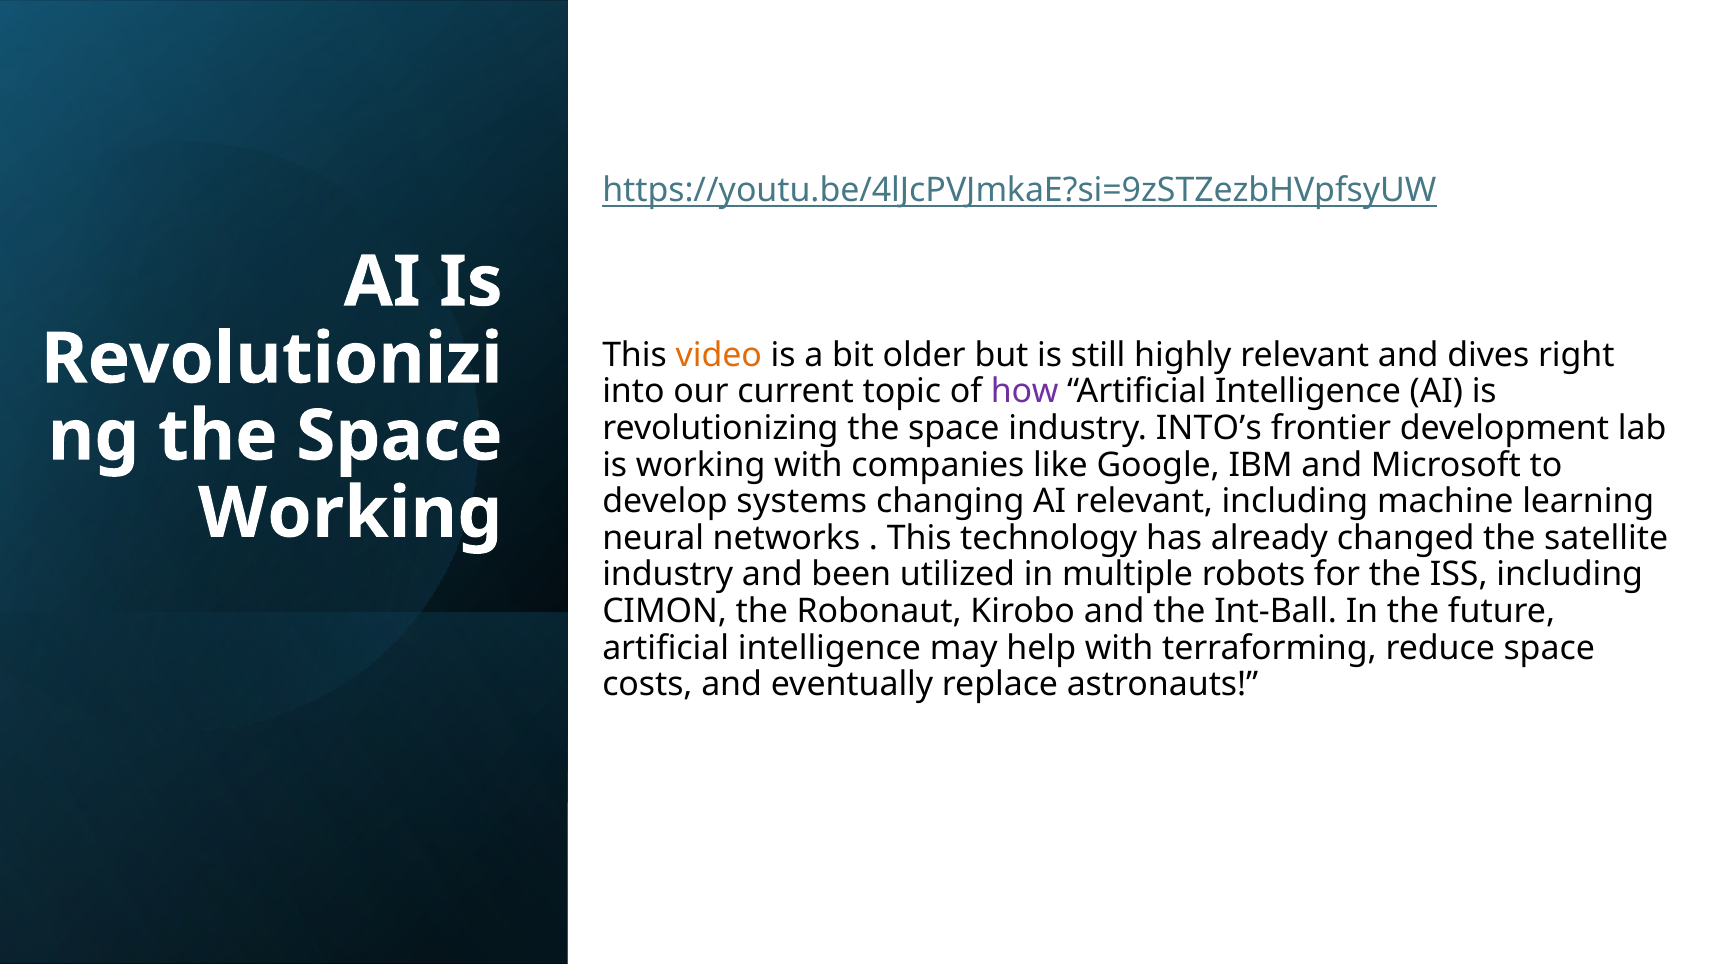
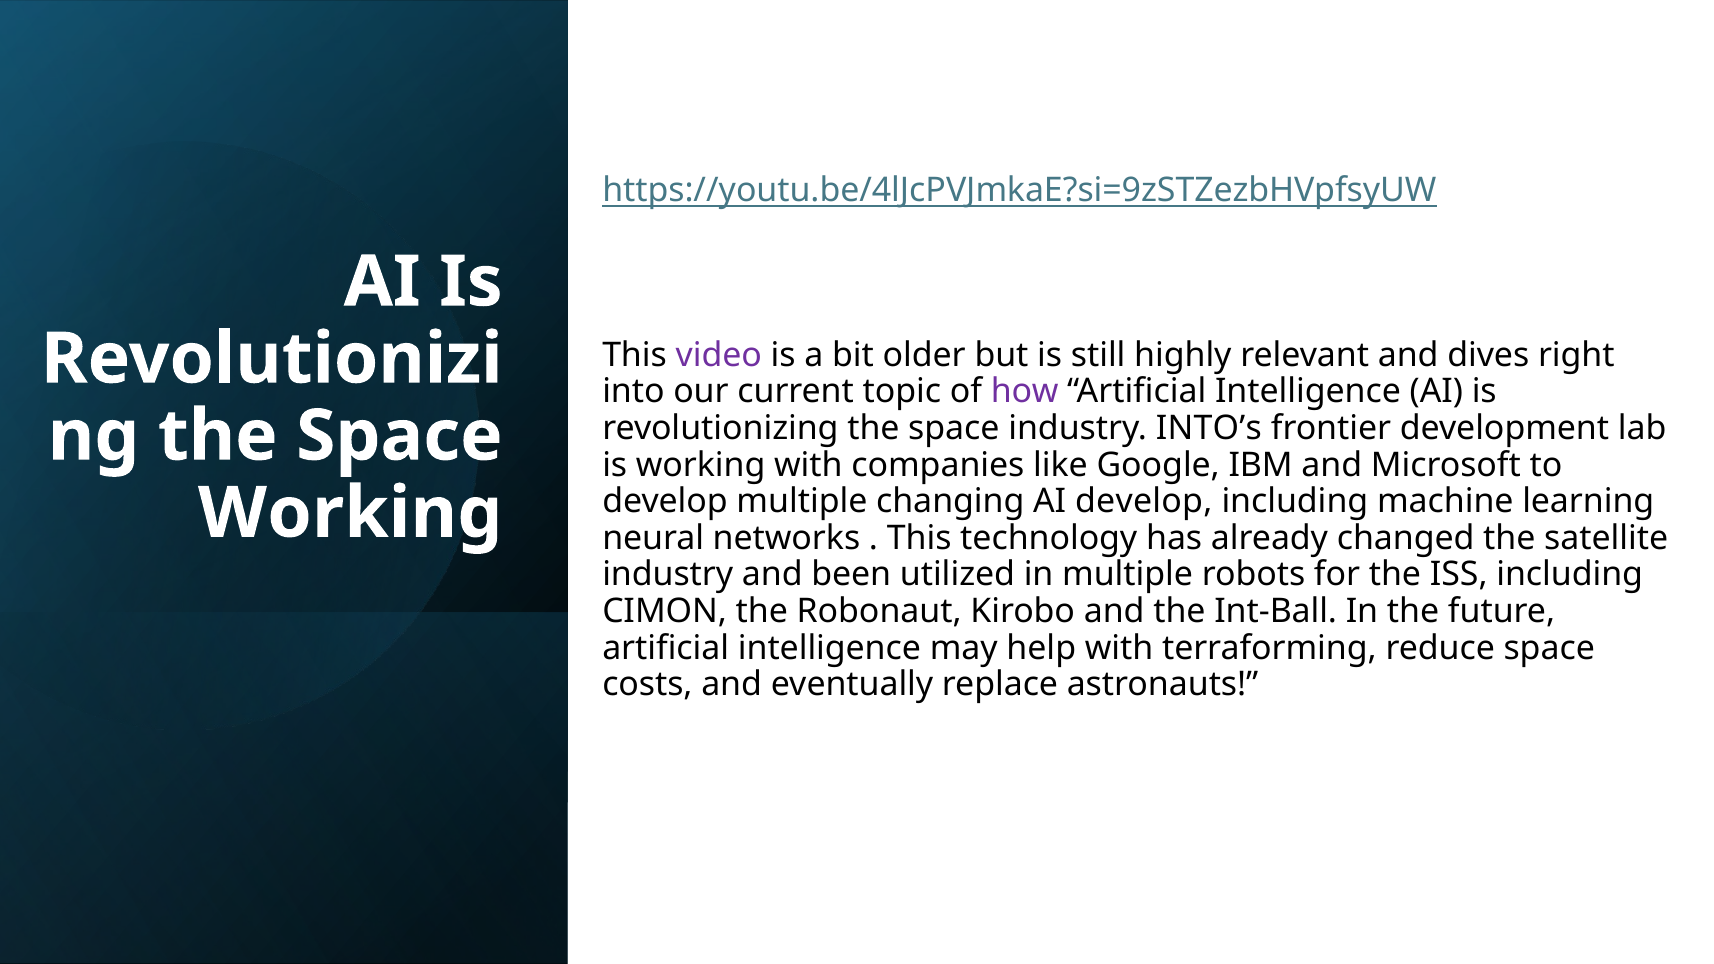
video colour: orange -> purple
develop systems: systems -> multiple
AI relevant: relevant -> develop
